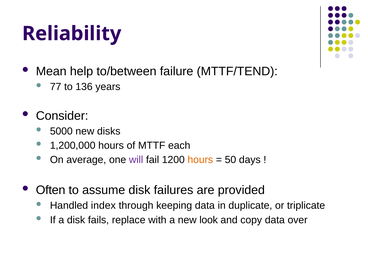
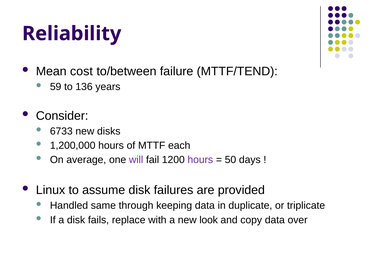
help: help -> cost
77: 77 -> 59
5000: 5000 -> 6733
hours at (200, 160) colour: orange -> purple
Often: Often -> Linux
index: index -> same
